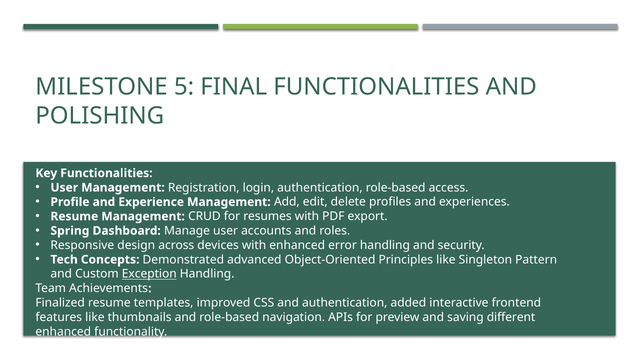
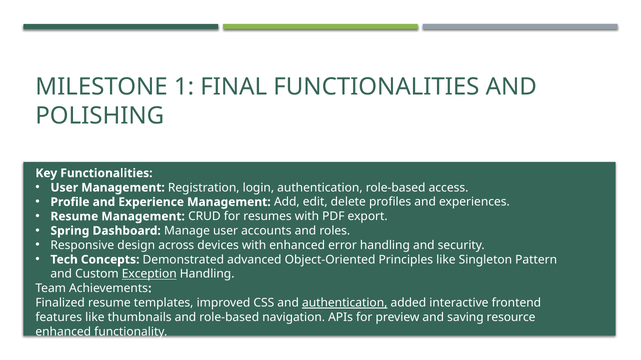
5: 5 -> 1
authentication at (345, 303) underline: none -> present
different: different -> resource
